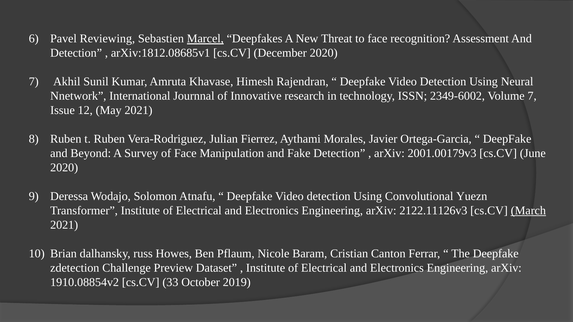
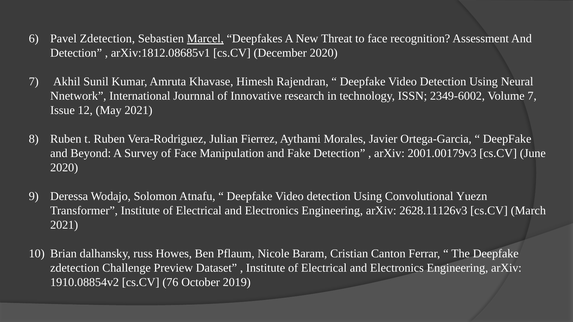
Pavel Reviewing: Reviewing -> Zdetection
2122.11126v3: 2122.11126v3 -> 2628.11126v3
March underline: present -> none
33: 33 -> 76
